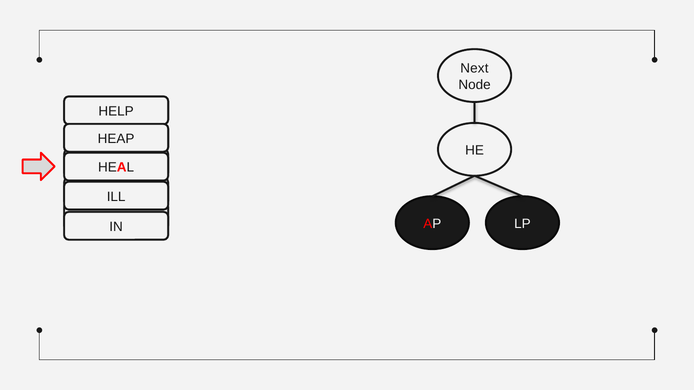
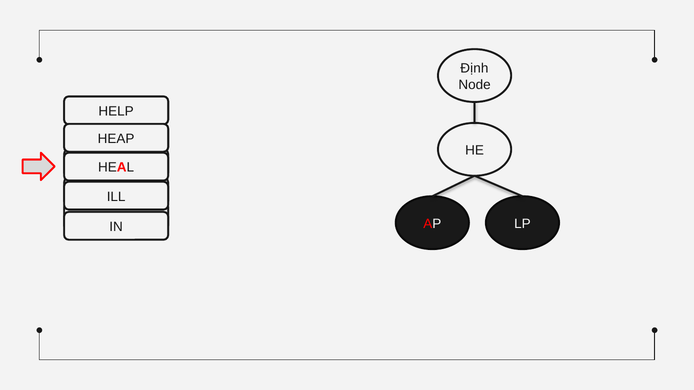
Next: Next -> Định
